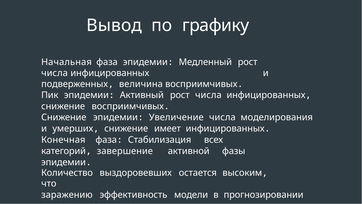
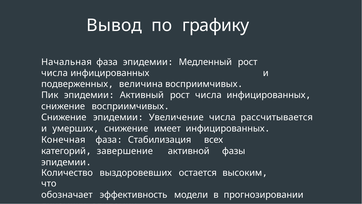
моделирования: моделирования -> рассчитывается
заражению: заражению -> обозначает
